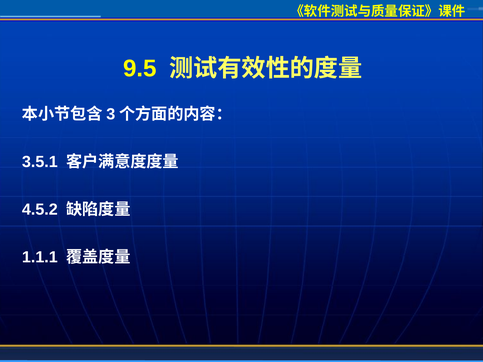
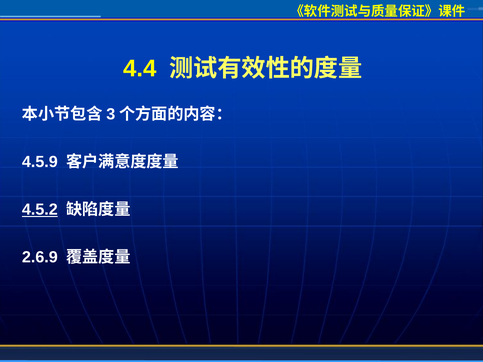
9.5: 9.5 -> 4.4
3.5.1: 3.5.1 -> 4.5.9
4.5.2 underline: none -> present
1.1.1: 1.1.1 -> 2.6.9
